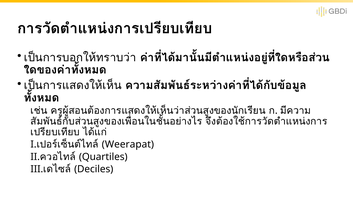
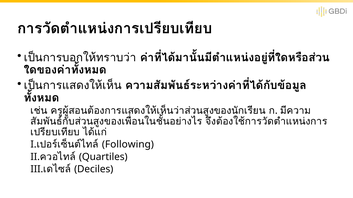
Weerapat: Weerapat -> Following
